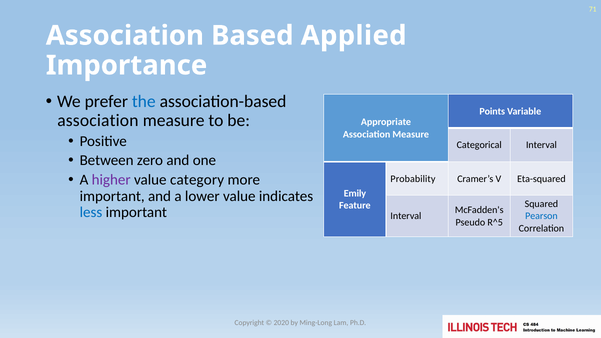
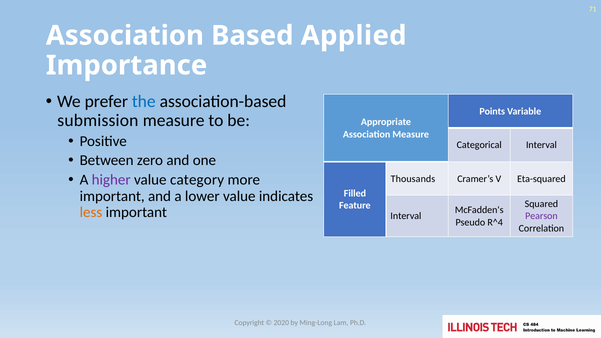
association at (98, 120): association -> submission
Probability: Probability -> Thousands
Emily: Emily -> Filled
less colour: blue -> orange
Pearson colour: blue -> purple
R^5: R^5 -> R^4
